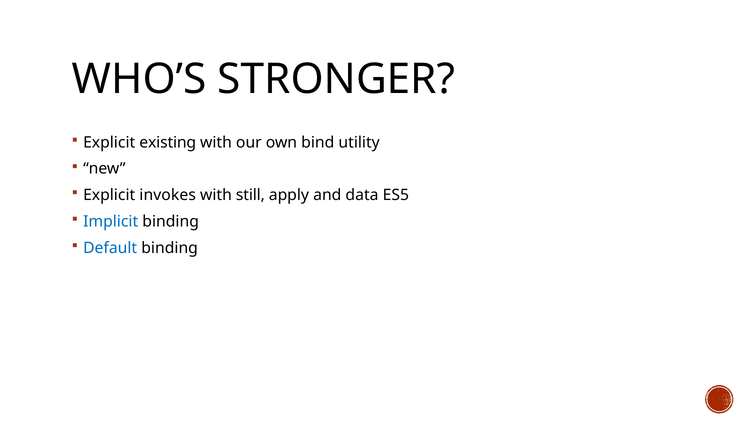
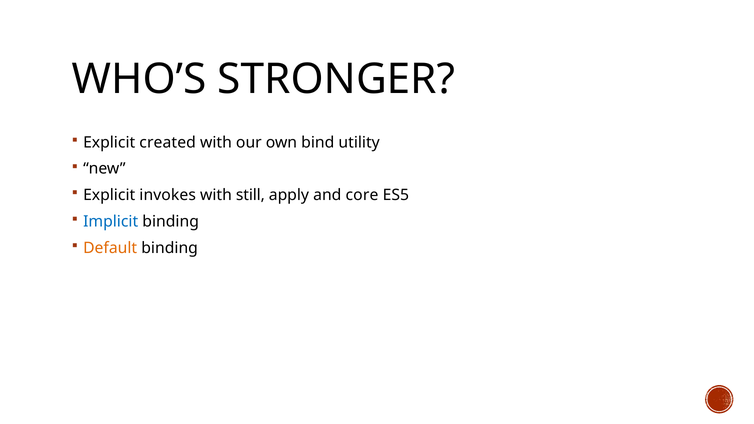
existing: existing -> created
data: data -> core
Default colour: blue -> orange
